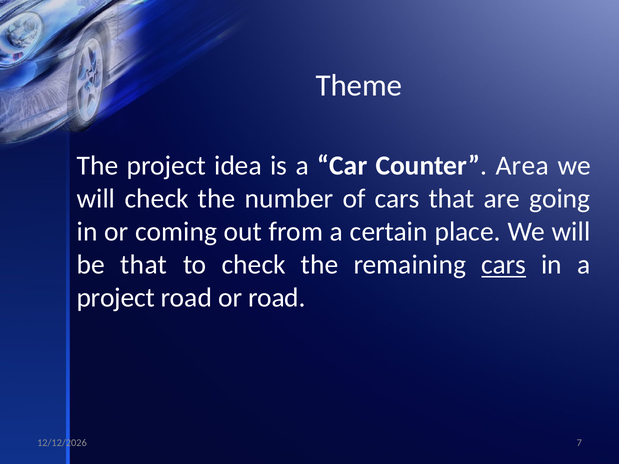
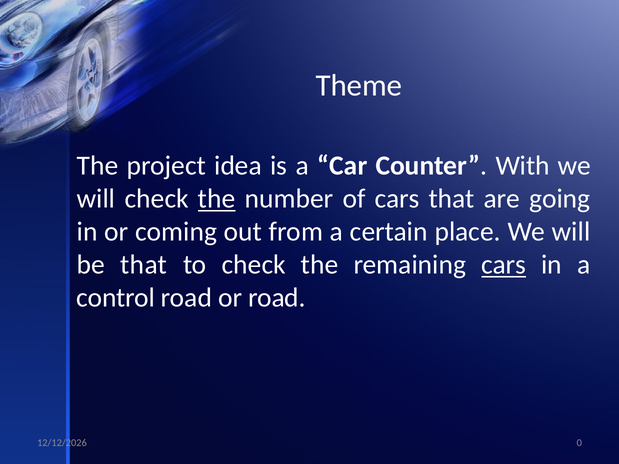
Area: Area -> With
the at (217, 199) underline: none -> present
project at (116, 298): project -> control
7: 7 -> 0
